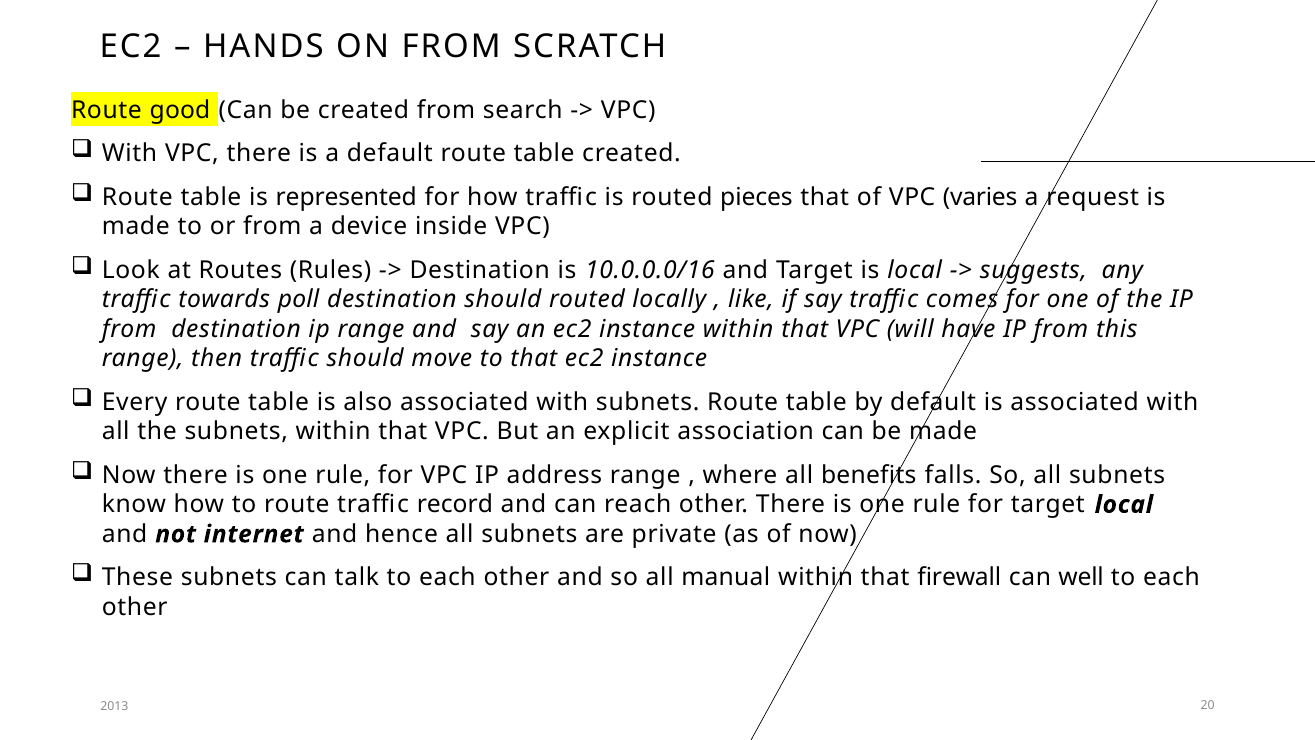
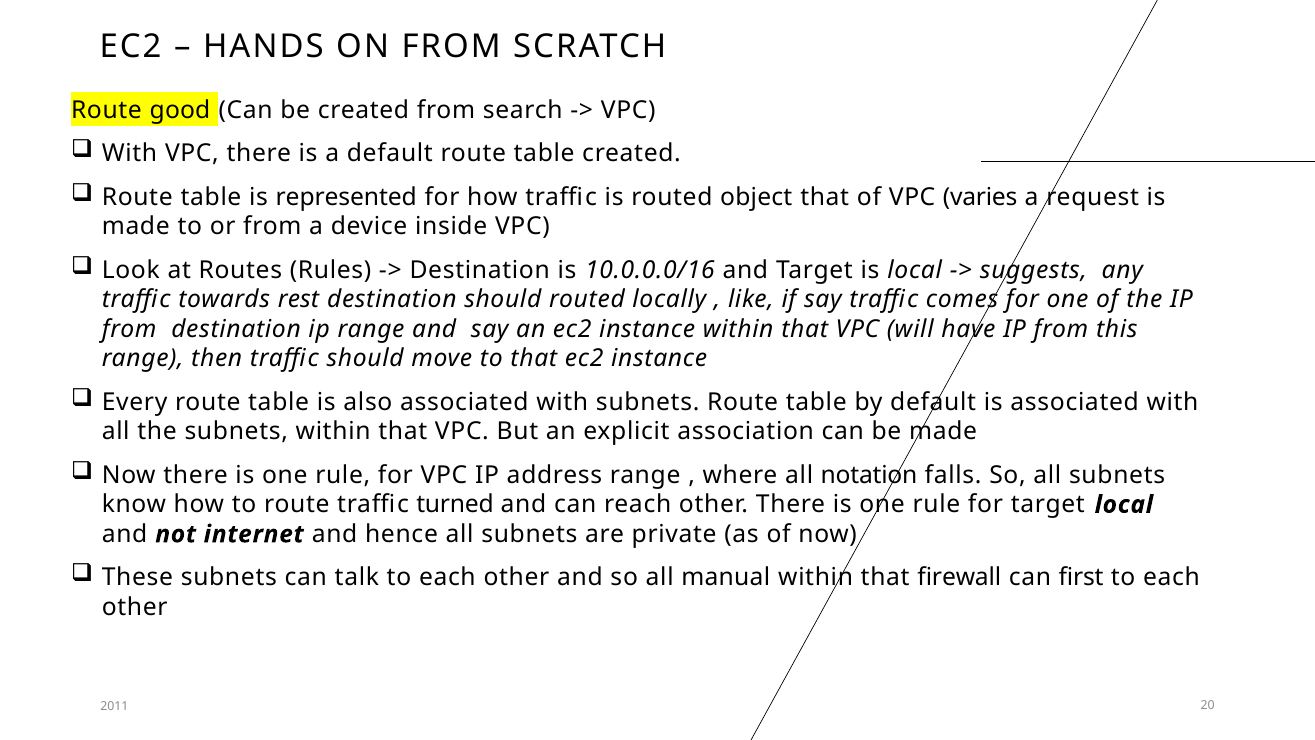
pieces: pieces -> object
poll: poll -> rest
benefits: benefits -> notation
record: record -> turned
well: well -> first
2013: 2013 -> 2011
